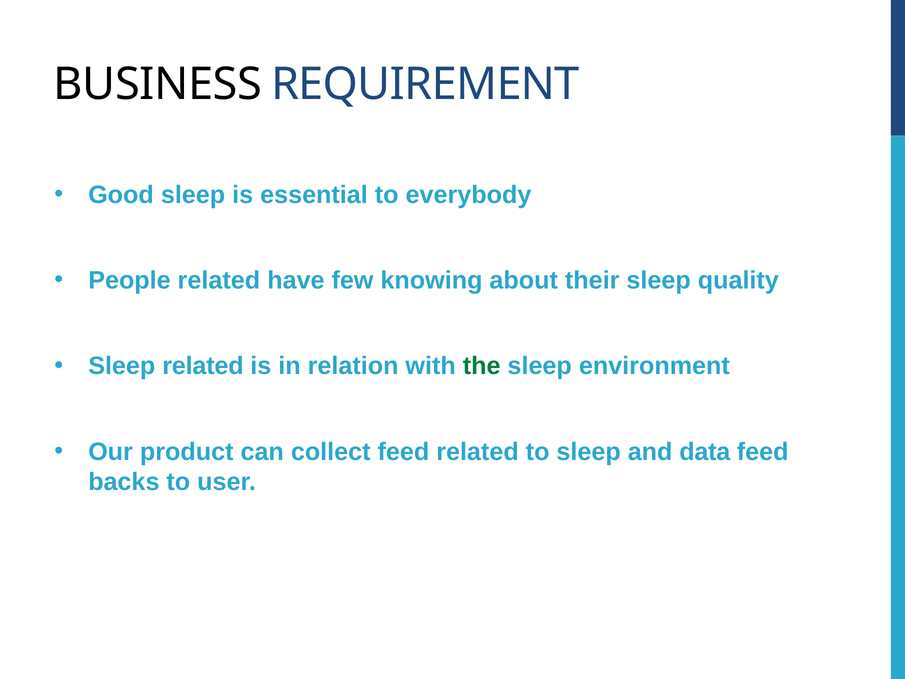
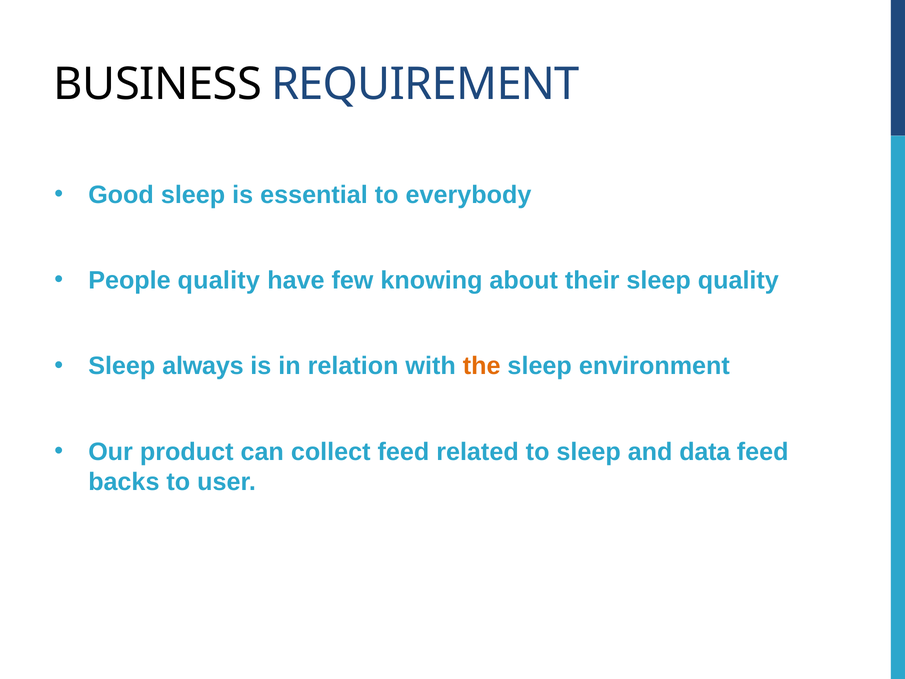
People related: related -> quality
Sleep related: related -> always
the colour: green -> orange
